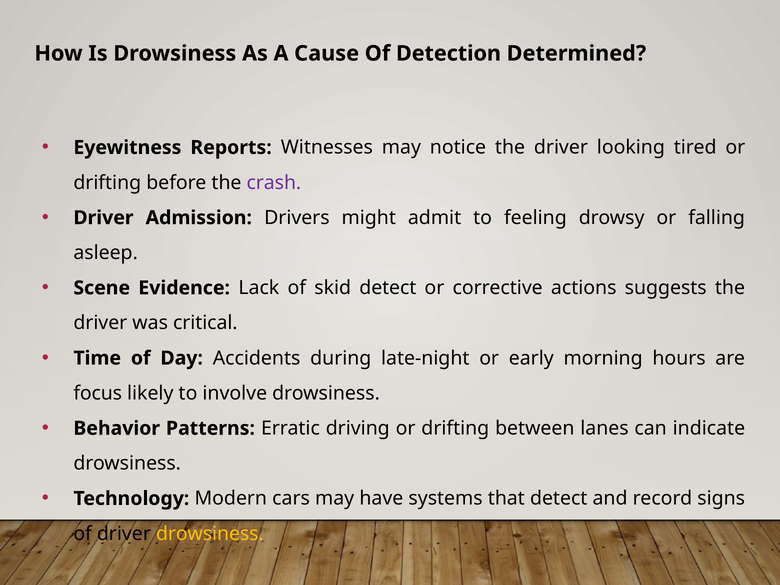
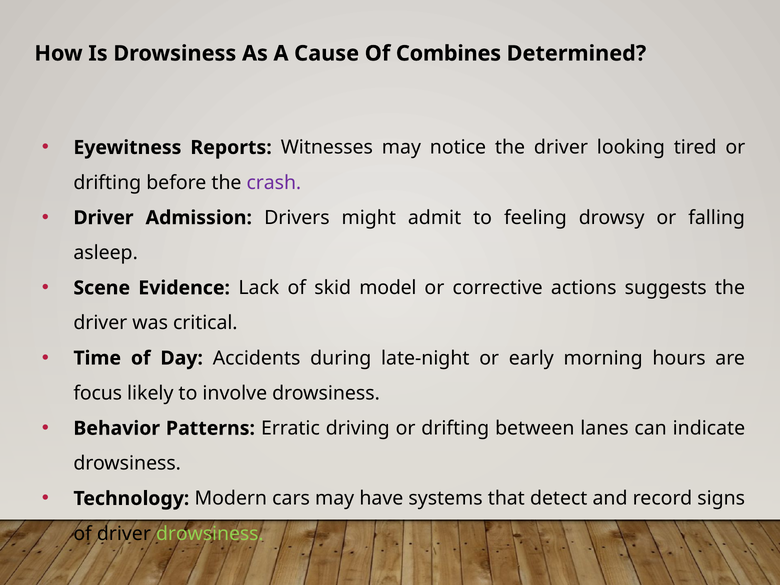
Detection: Detection -> Combines
skid detect: detect -> model
drowsiness at (210, 534) colour: yellow -> light green
